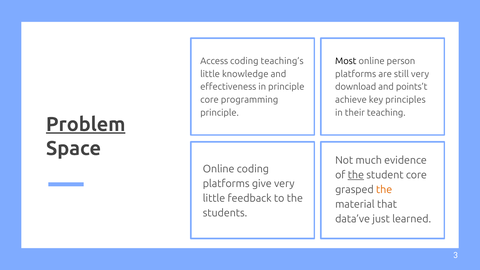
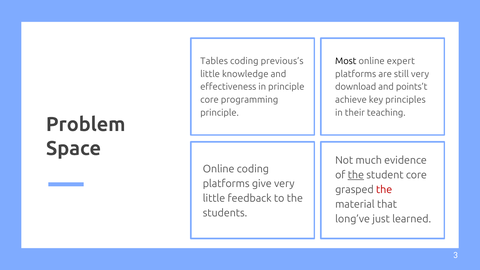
Access: Access -> Tables
teaching’s: teaching’s -> previous’s
person: person -> expert
Problem underline: present -> none
the at (384, 190) colour: orange -> red
data’ve: data’ve -> long’ve
